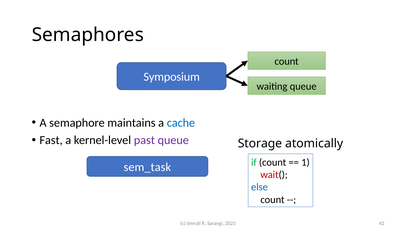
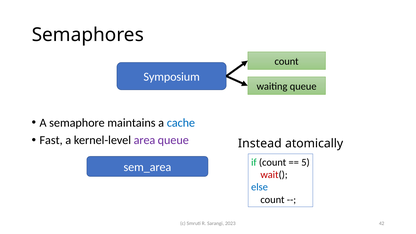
past: past -> area
Storage: Storage -> Instead
sem_task: sem_task -> sem_area
1: 1 -> 5
